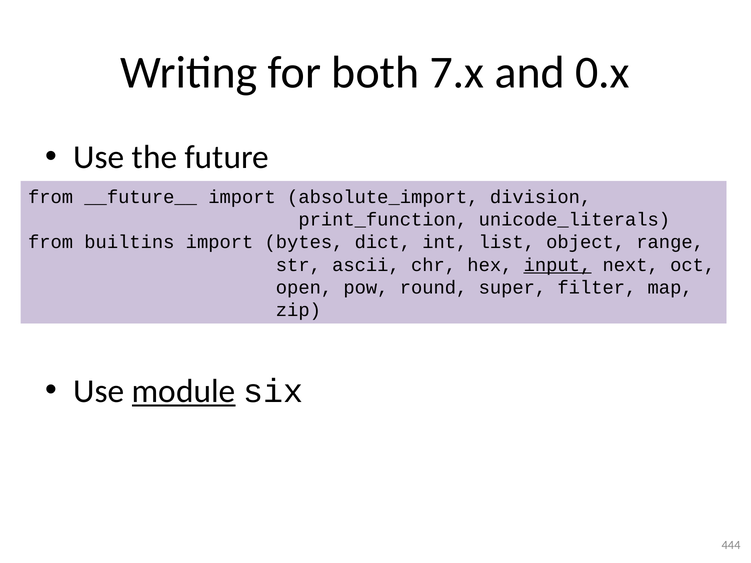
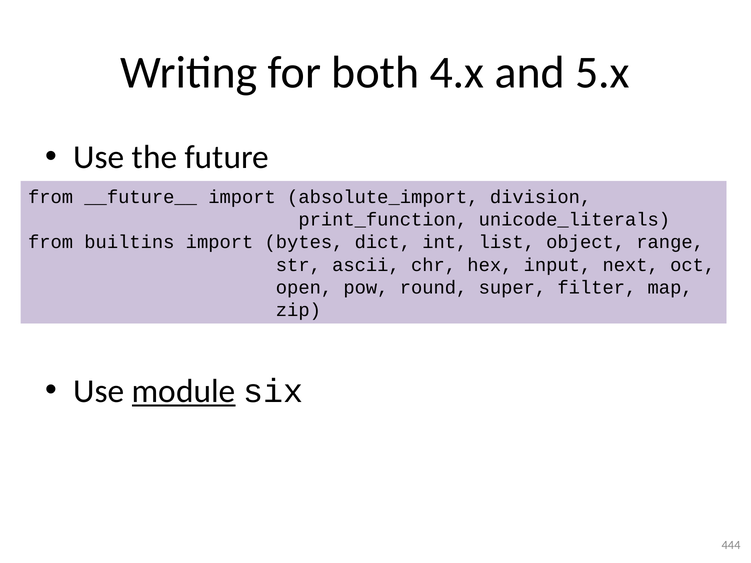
7.x: 7.x -> 4.x
0.x: 0.x -> 5.x
input underline: present -> none
